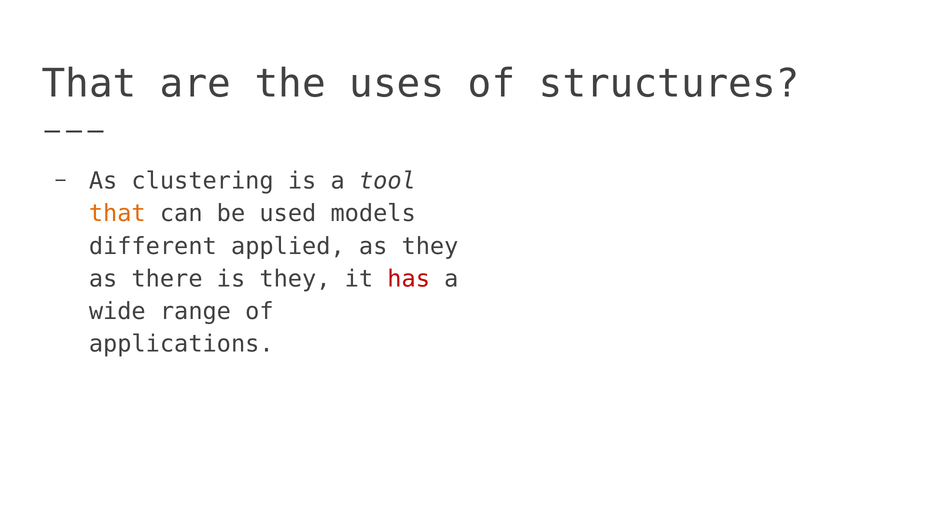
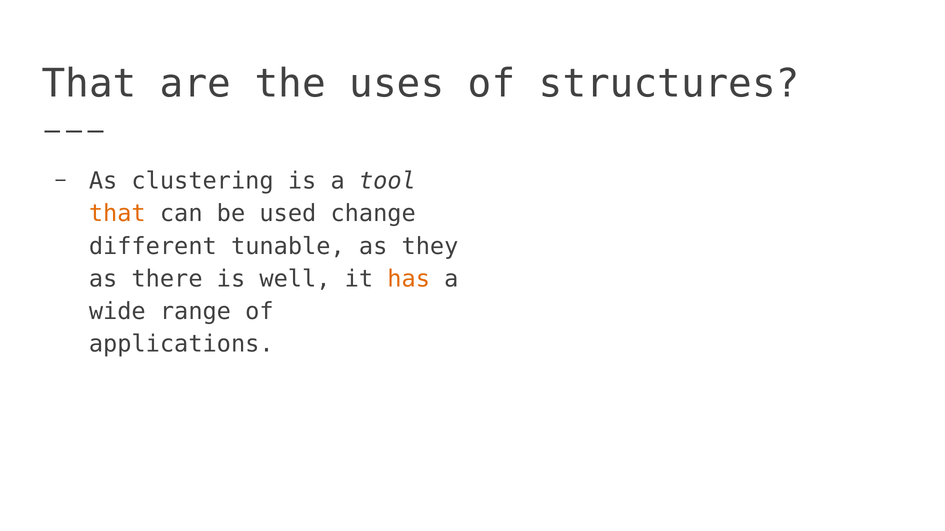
models: models -> change
applied: applied -> tunable
is they: they -> well
has colour: red -> orange
